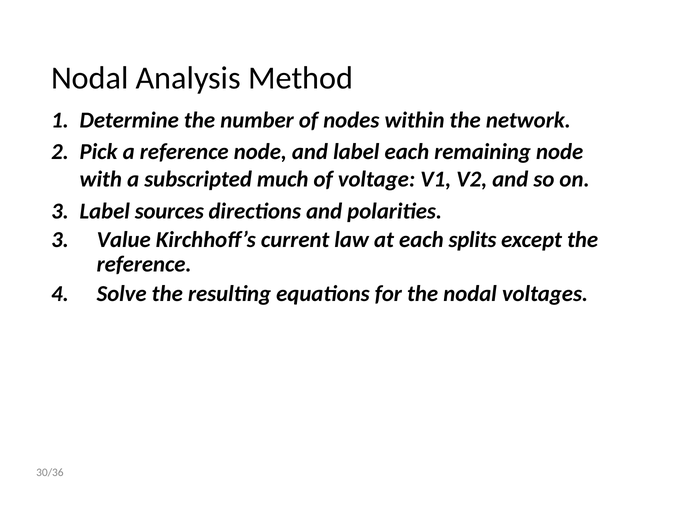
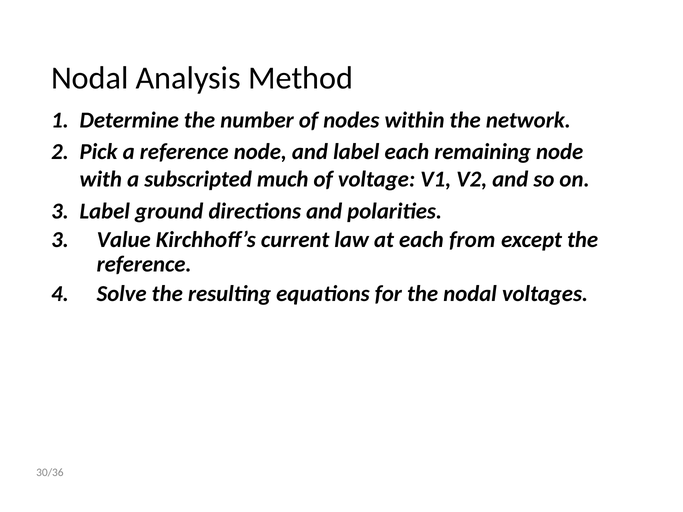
sources: sources -> ground
splits: splits -> from
